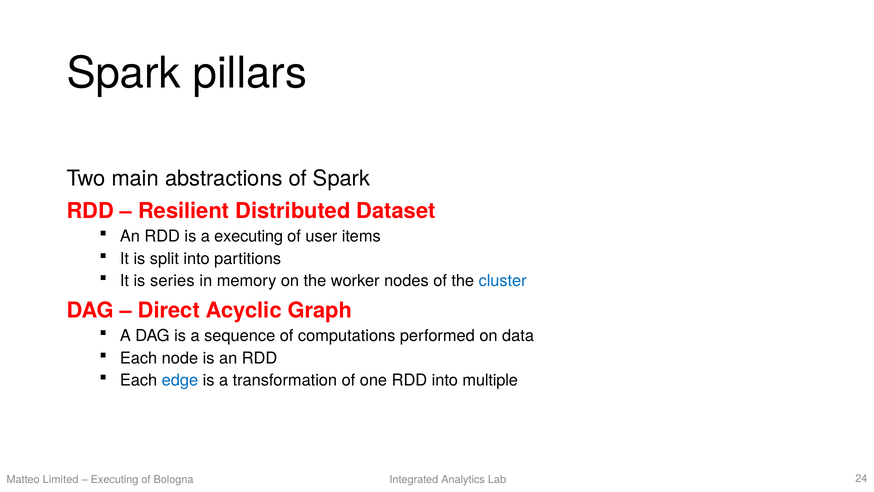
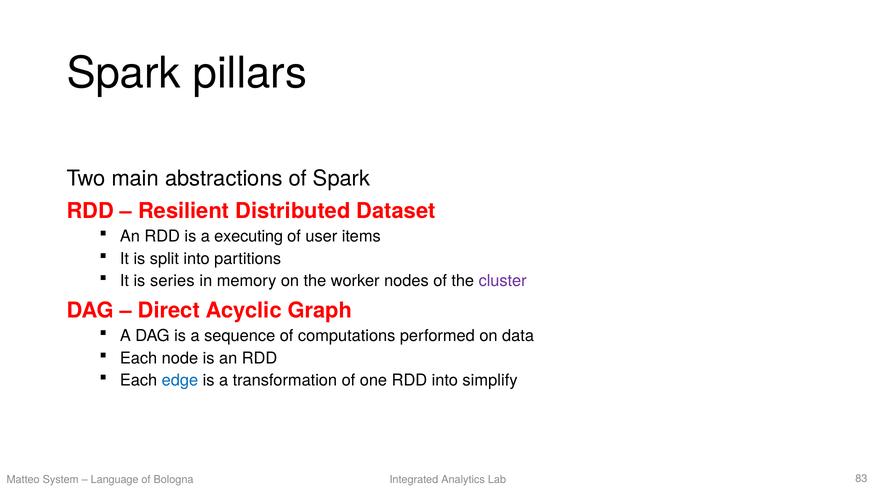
cluster colour: blue -> purple
multiple: multiple -> simplify
Limited: Limited -> System
Executing at (115, 479): Executing -> Language
24: 24 -> 83
